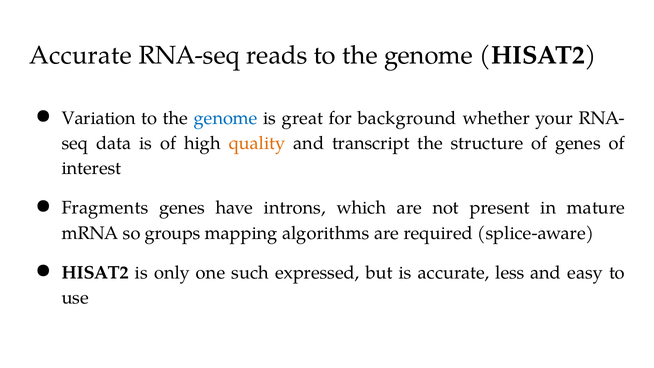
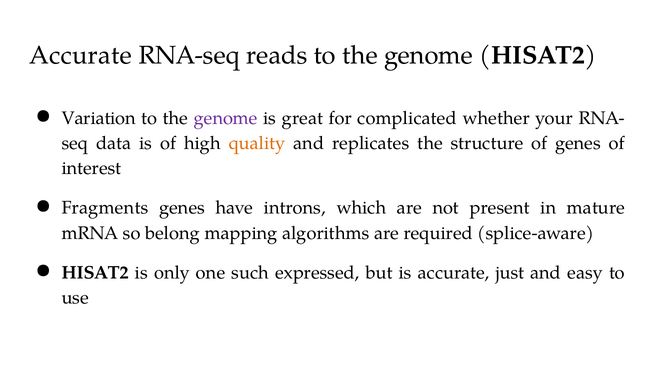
genome at (226, 118) colour: blue -> purple
background: background -> complicated
transcript: transcript -> replicates
groups: groups -> belong
less: less -> just
